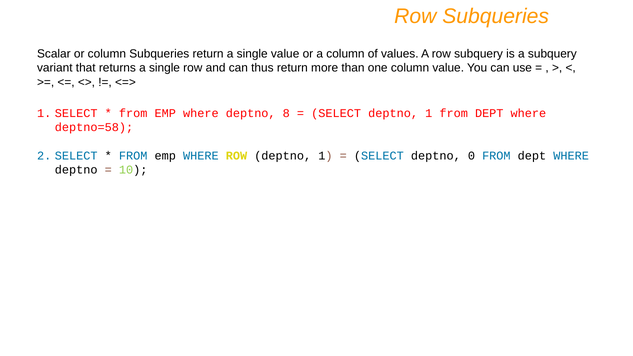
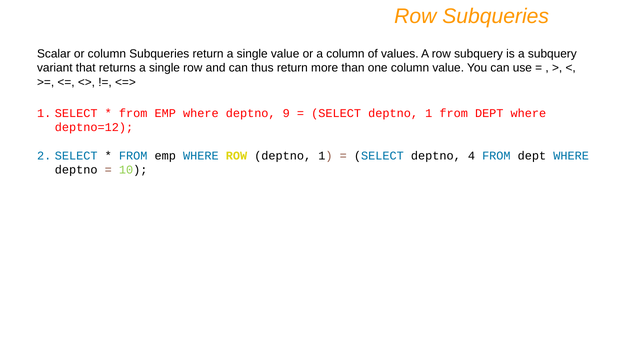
8: 8 -> 9
deptno=58: deptno=58 -> deptno=12
0: 0 -> 4
